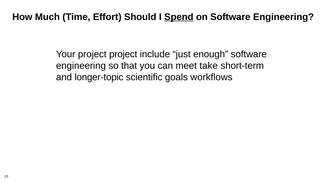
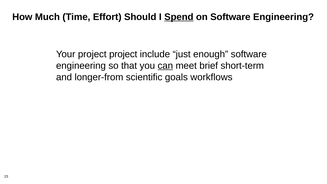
can underline: none -> present
take: take -> brief
longer-topic: longer-topic -> longer-from
